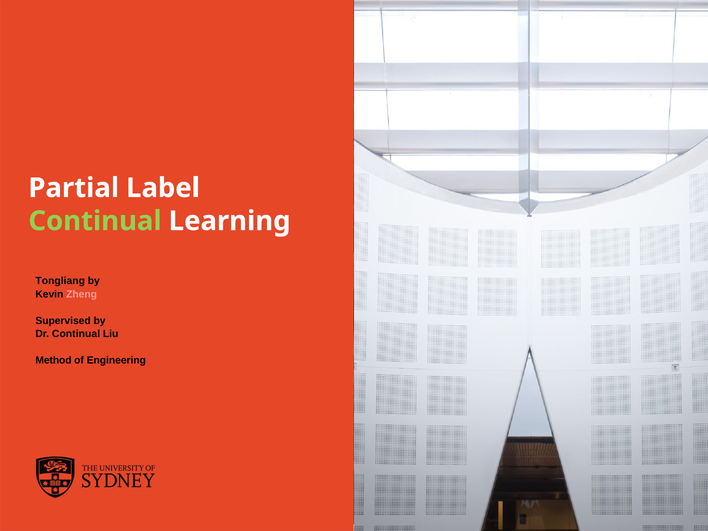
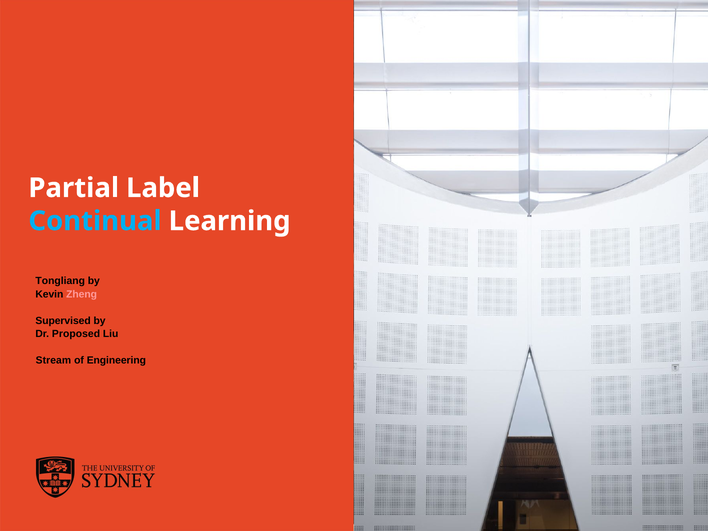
Continual at (95, 221) colour: light green -> light blue
Dr Continual: Continual -> Proposed
Method: Method -> Stream
